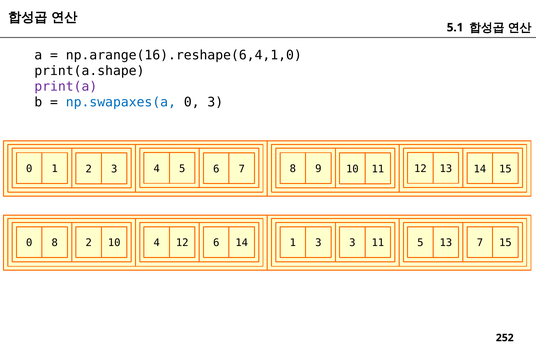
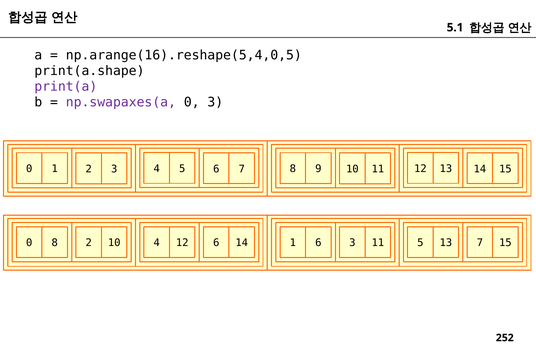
np.arange(16).reshape(6,4,1,0: np.arange(16).reshape(6,4,1,0 -> np.arange(16).reshape(5,4,0,5
np.swapaxes(a colour: blue -> purple
1 3: 3 -> 6
